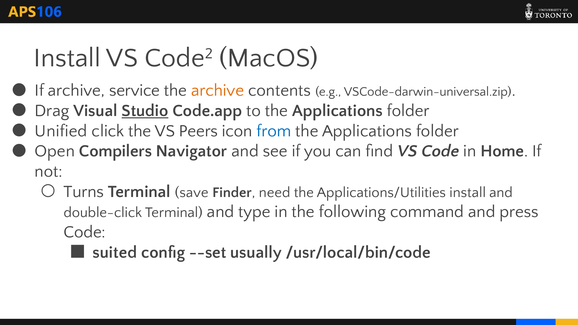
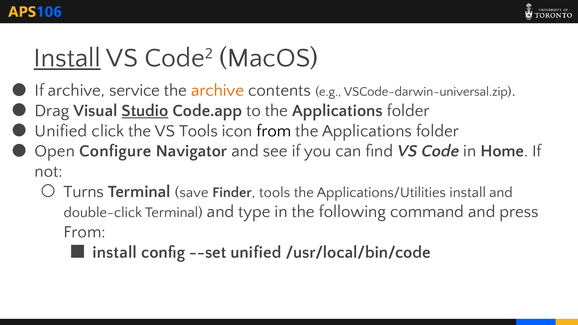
Install at (67, 58) underline: none -> present
VS Peers: Peers -> Tools
from at (274, 131) colour: blue -> black
Compilers: Compilers -> Configure
Finder need: need -> tools
Code at (85, 232): Code -> From
suited at (115, 252): suited -> install
--set usually: usually -> unified
